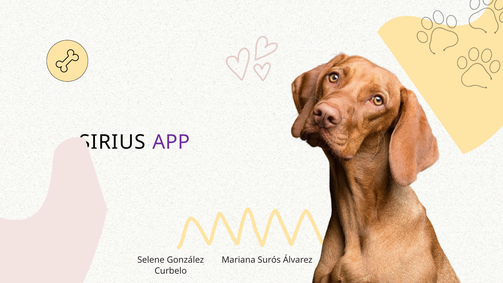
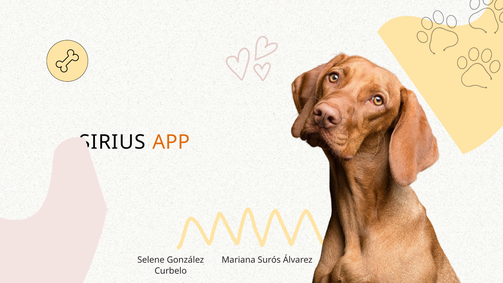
APP colour: purple -> orange
